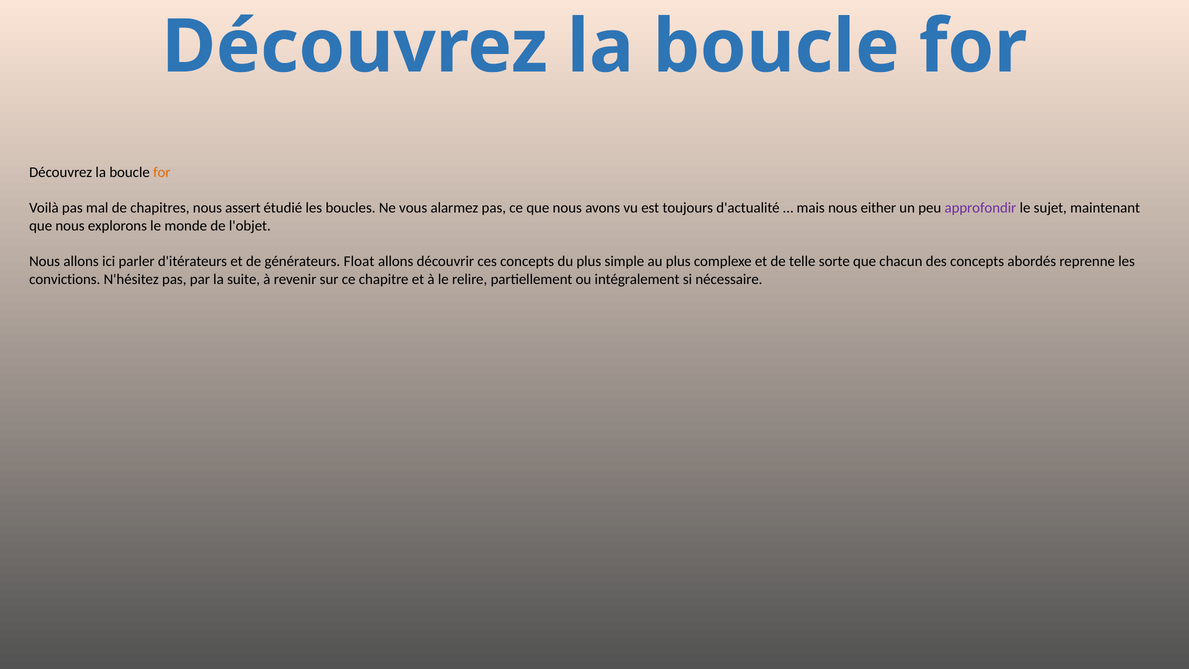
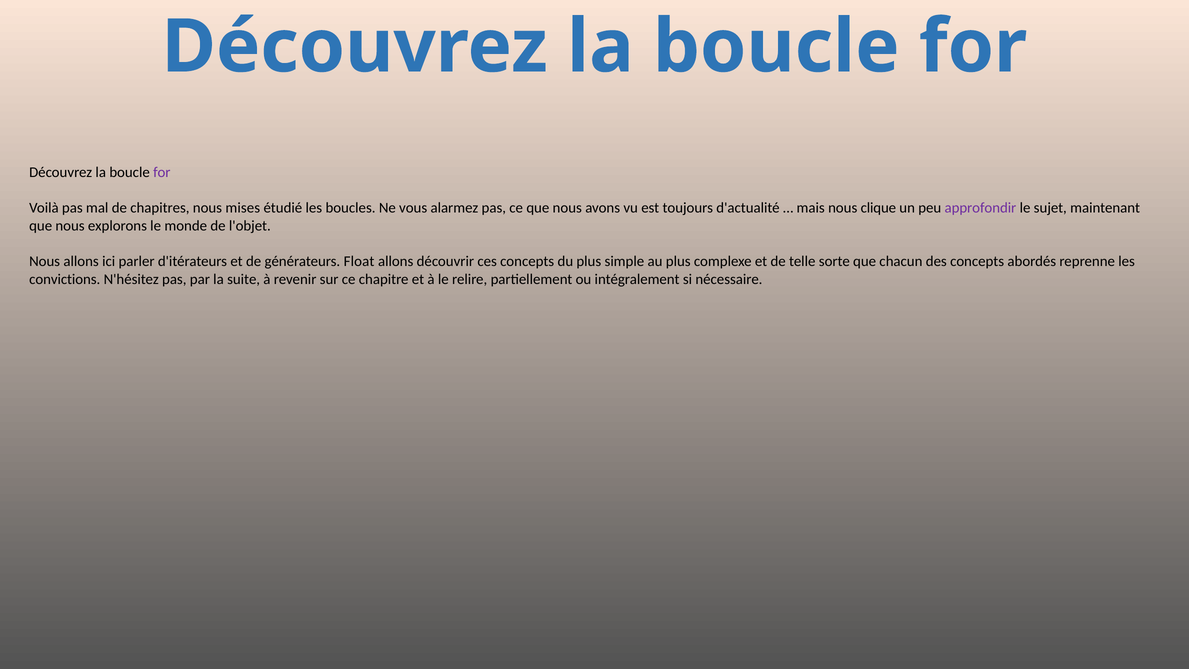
for at (162, 172) colour: orange -> purple
assert: assert -> mises
either: either -> clique
